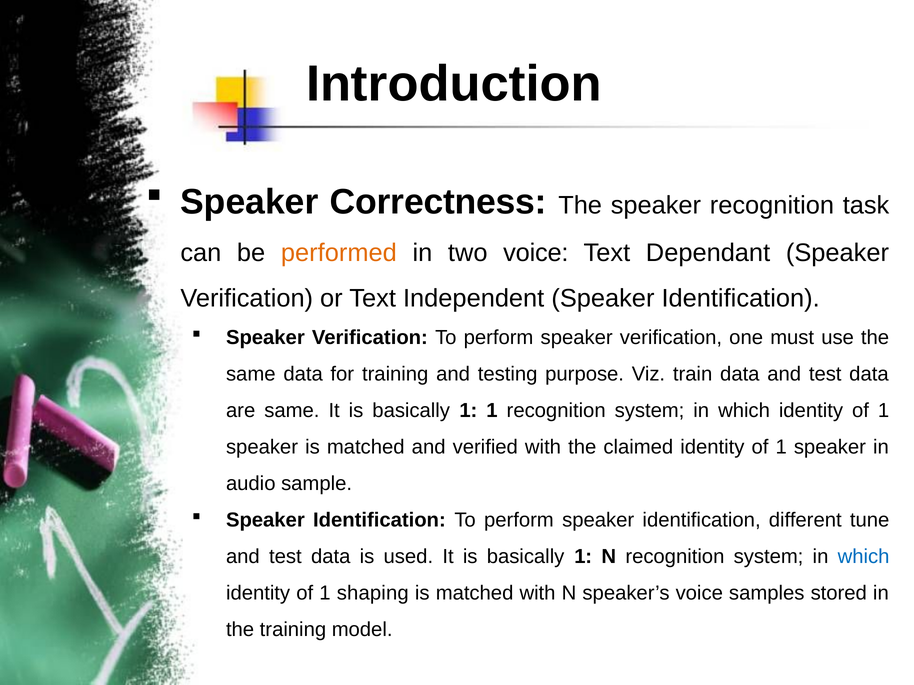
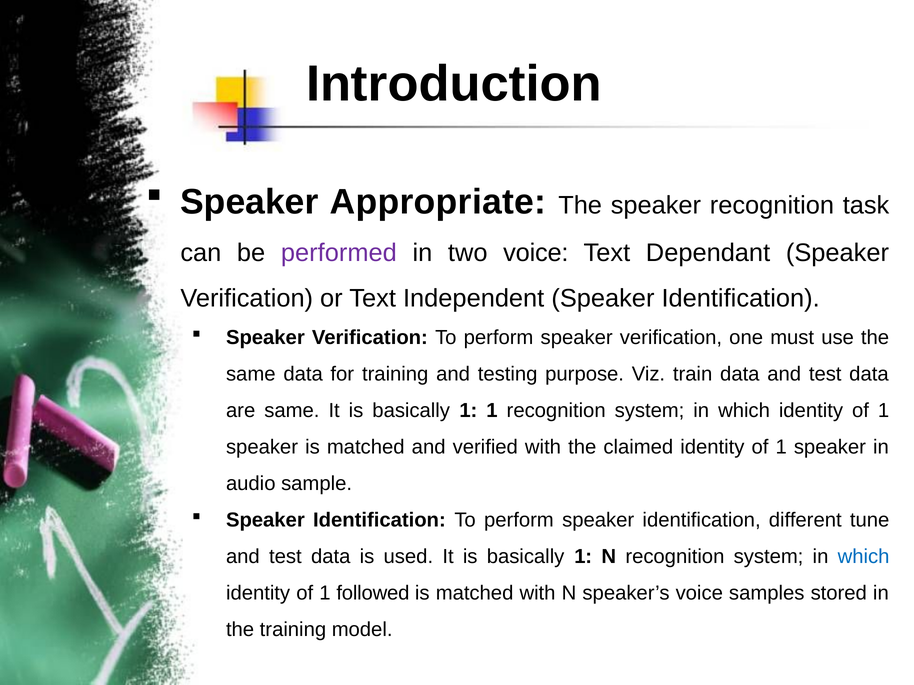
Correctness: Correctness -> Appropriate
performed colour: orange -> purple
shaping: shaping -> followed
